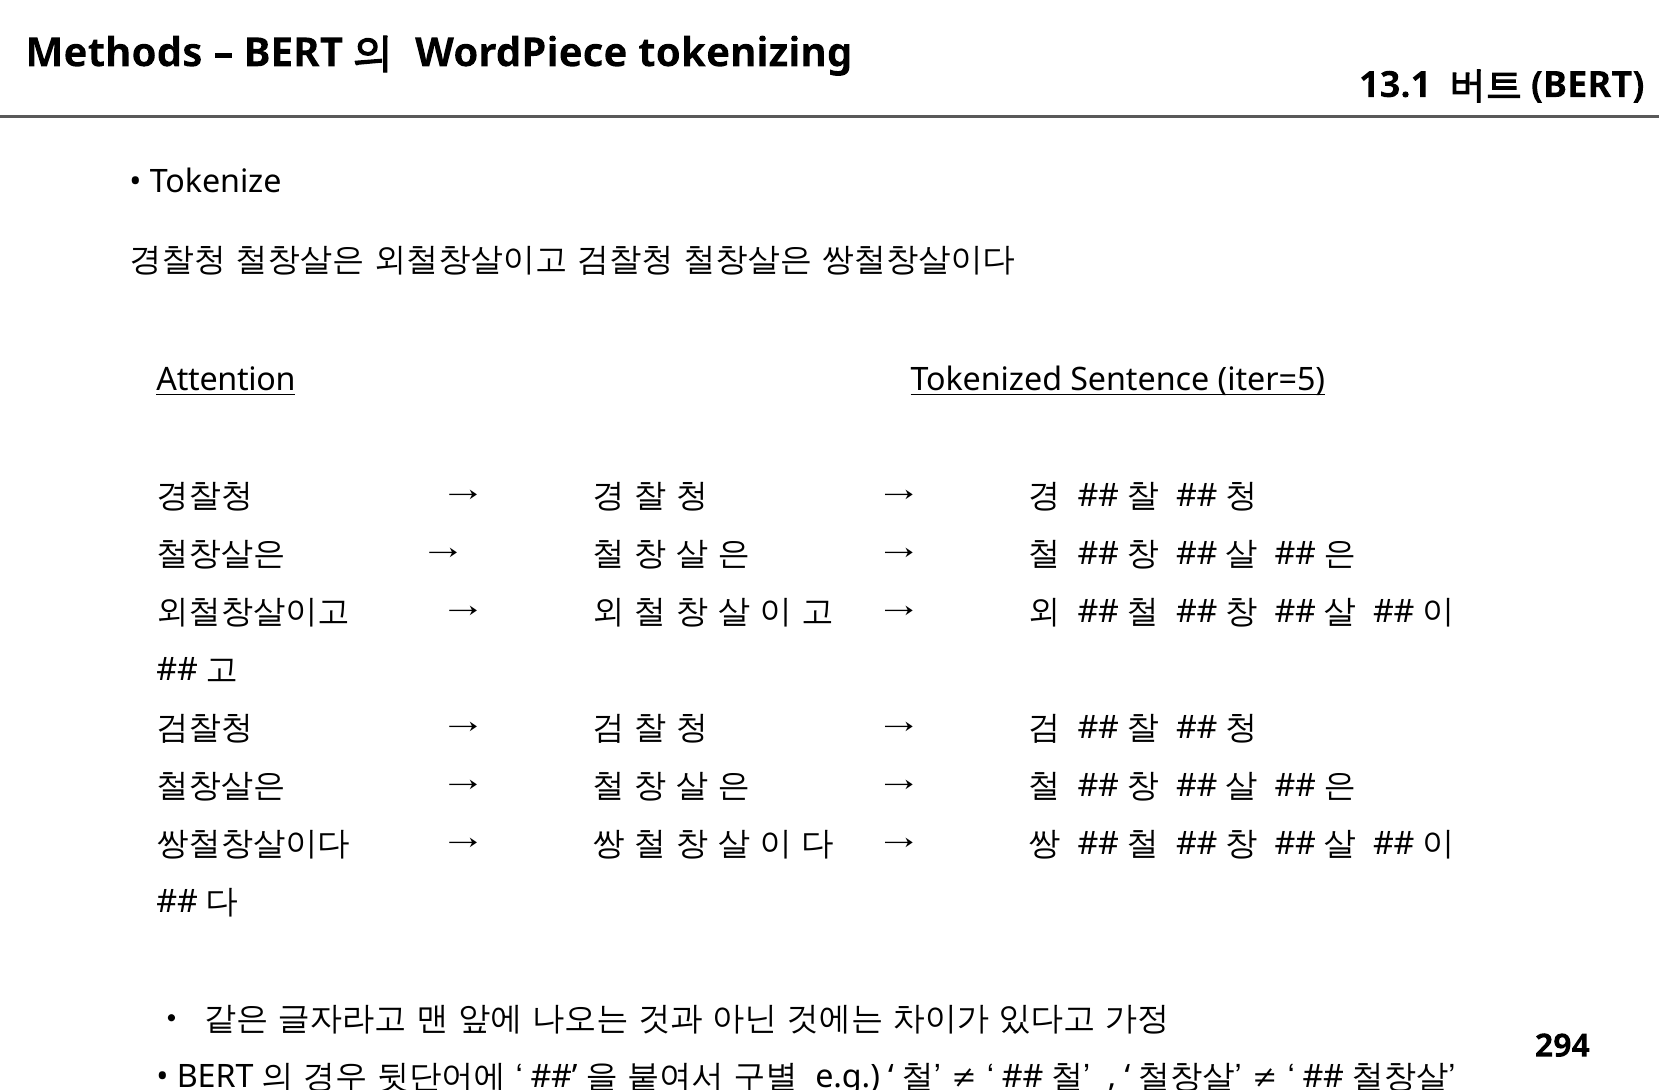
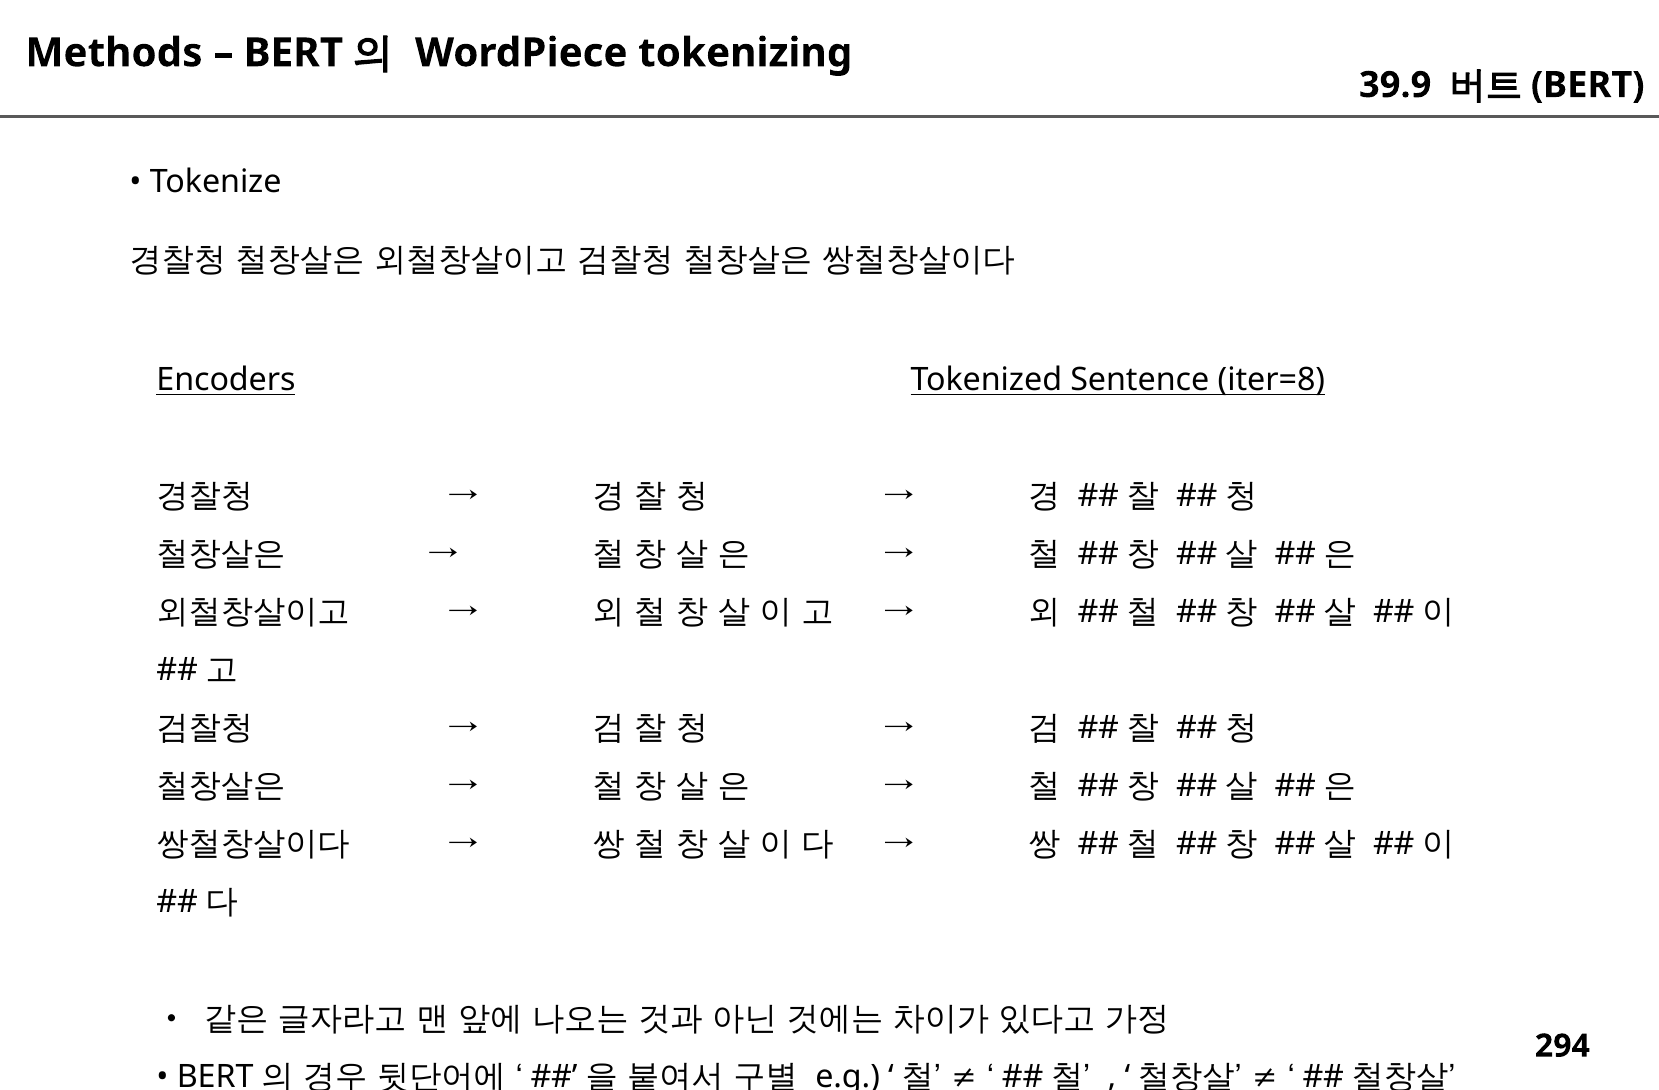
13.1: 13.1 -> 39.9
Attention: Attention -> Encoders
iter=5: iter=5 -> iter=8
